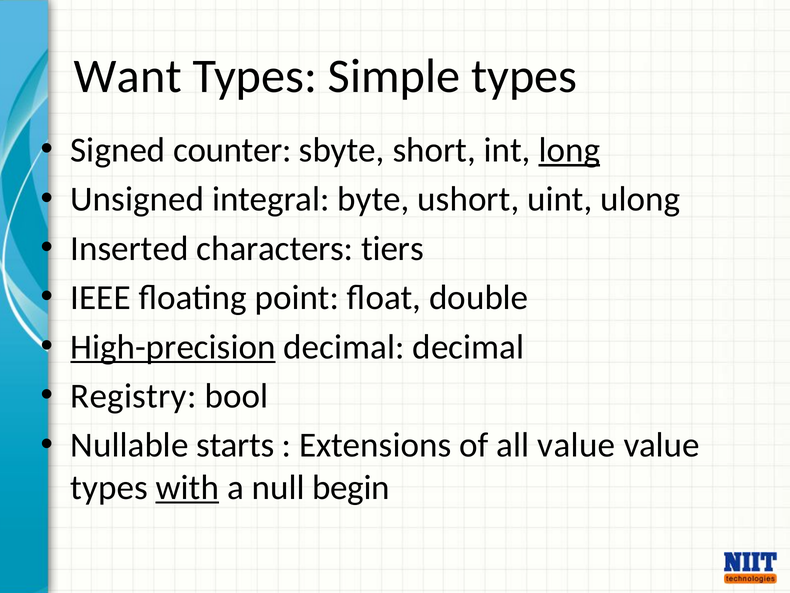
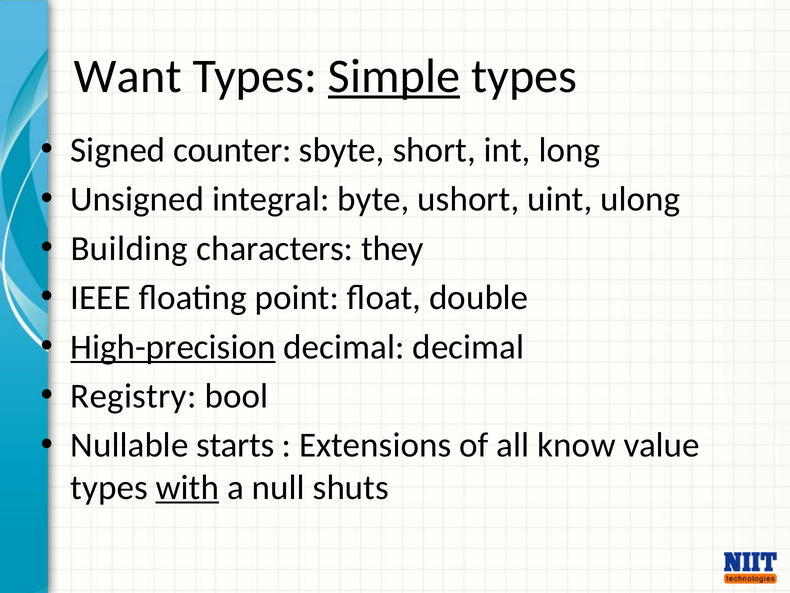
Simple underline: none -> present
long underline: present -> none
Inserted: Inserted -> Building
tiers: tiers -> they
all value: value -> know
begin: begin -> shuts
